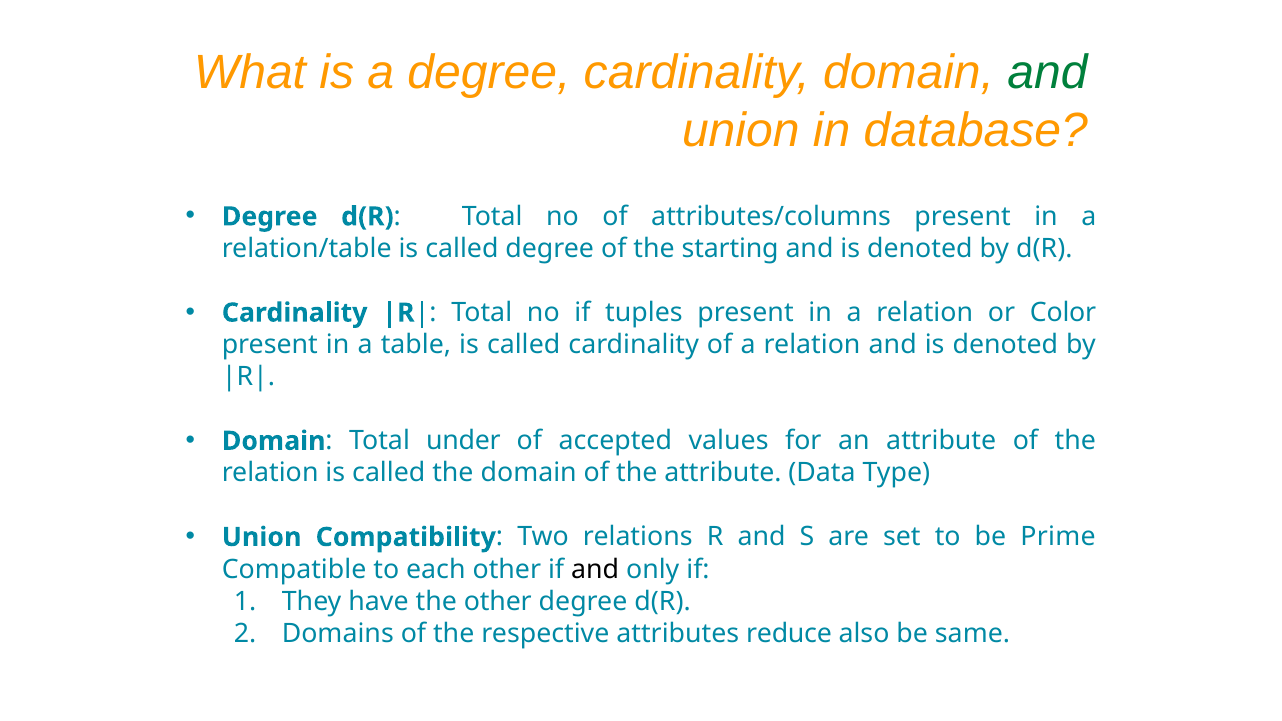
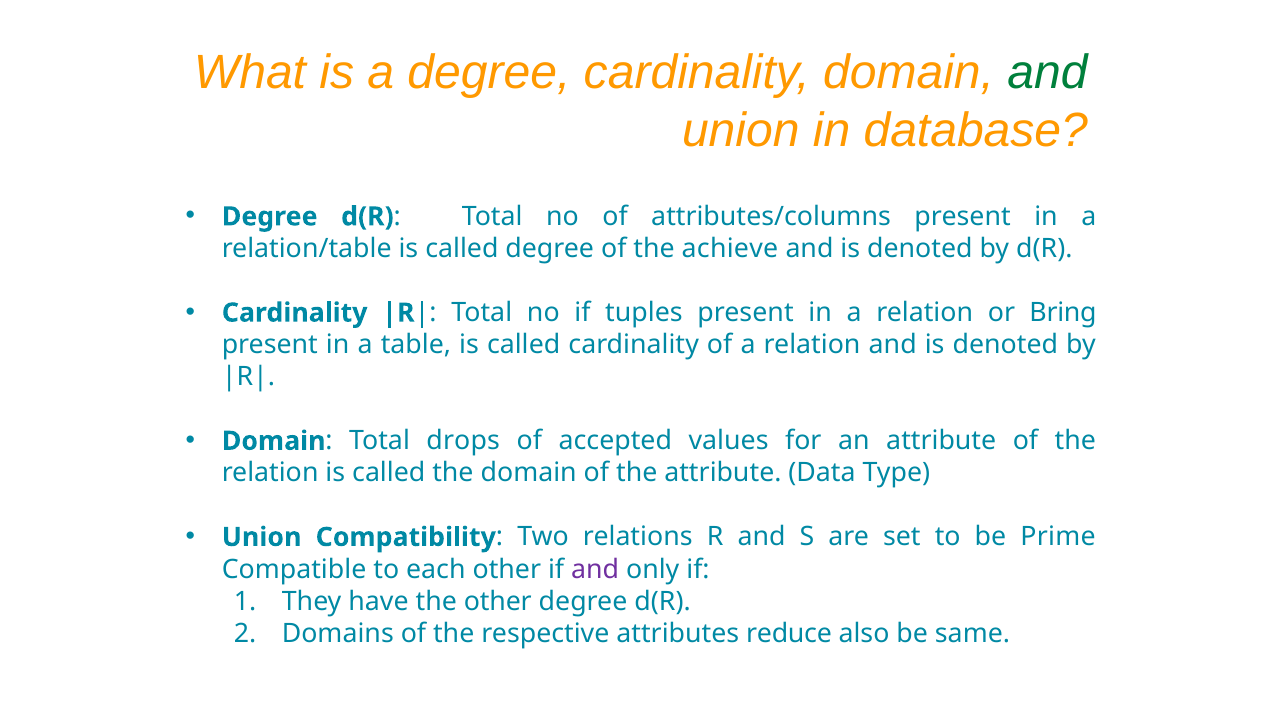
starting: starting -> achieve
Color: Color -> Bring
under: under -> drops
and at (595, 569) colour: black -> purple
